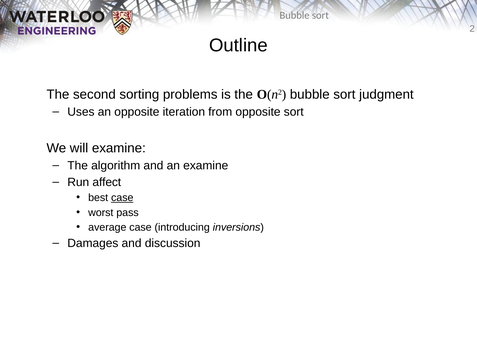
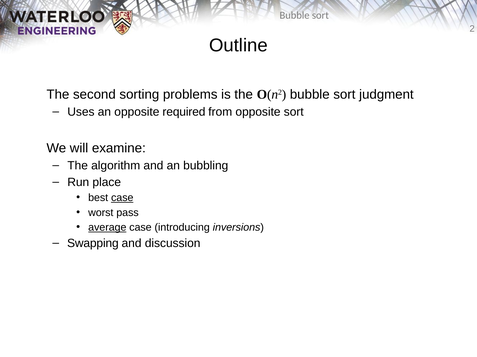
iteration: iteration -> required
an examine: examine -> bubbling
affect: affect -> place
average underline: none -> present
Damages: Damages -> Swapping
